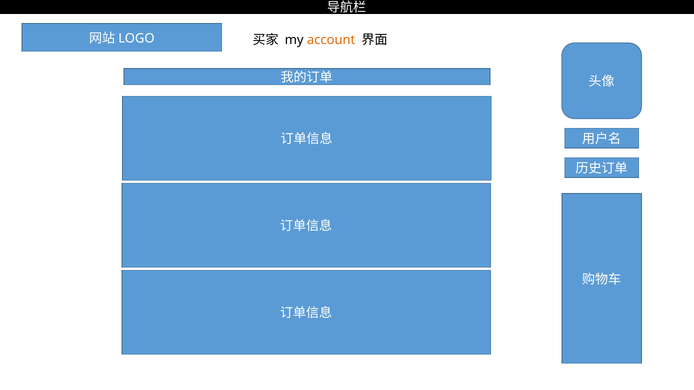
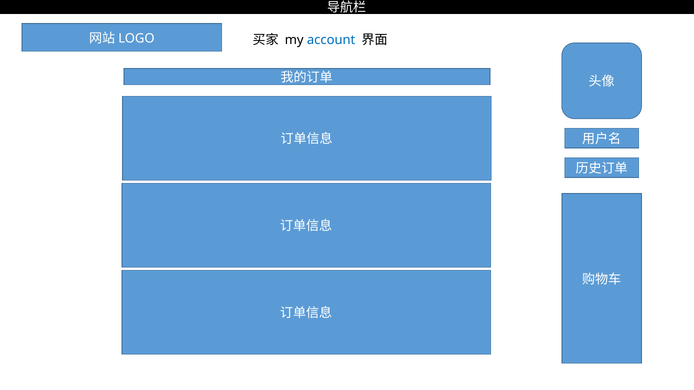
account colour: orange -> blue
